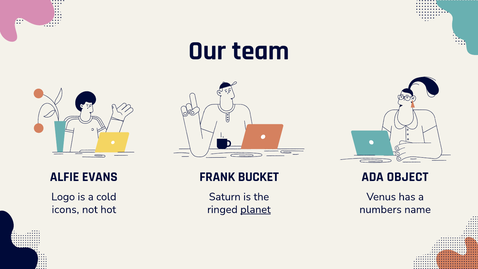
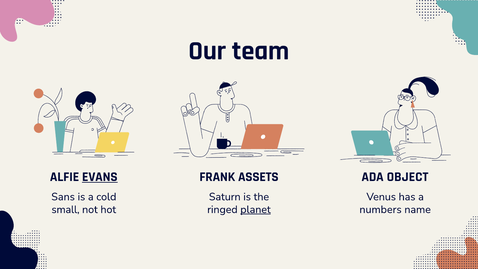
EVANS underline: none -> present
BUCKET: BUCKET -> ASSETS
Logo: Logo -> Sans
icons: icons -> small
